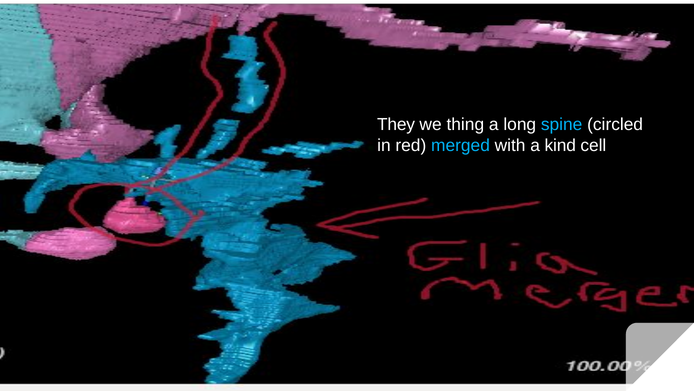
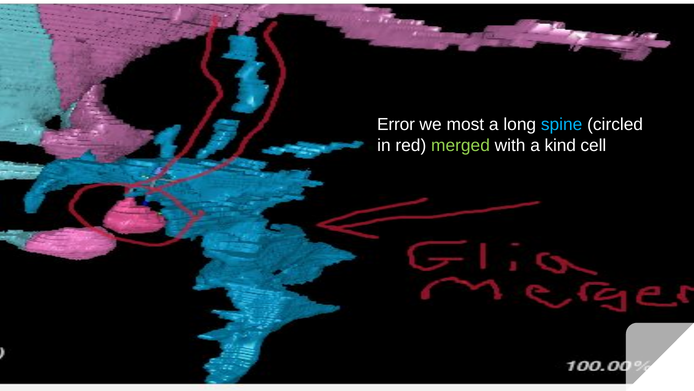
They: They -> Error
thing: thing -> most
merged colour: light blue -> light green
